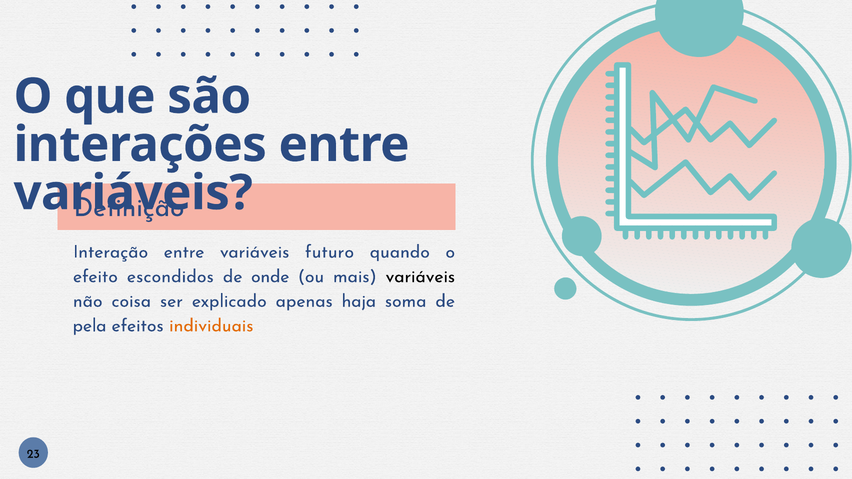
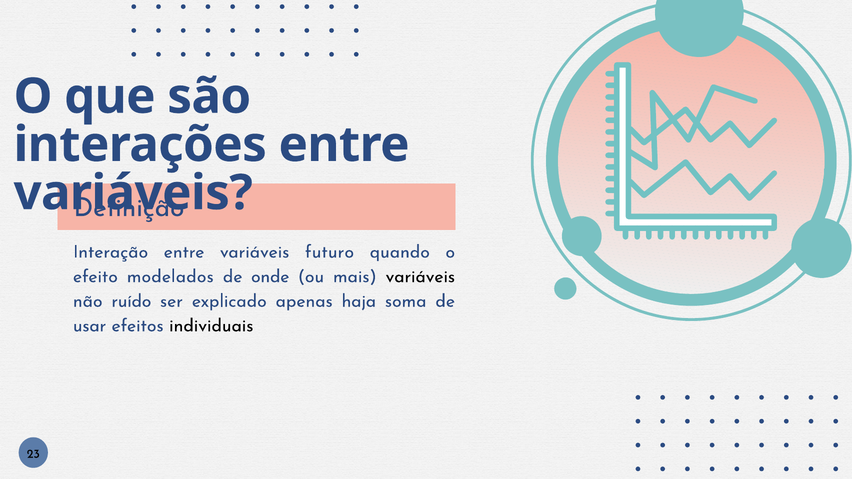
escondidos: escondidos -> modelados
coisa: coisa -> ruído
pela: pela -> usar
individuais colour: orange -> black
